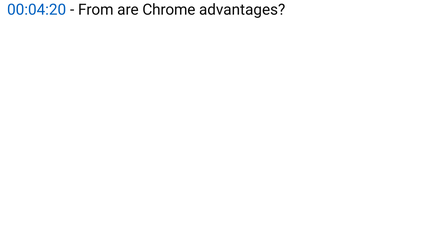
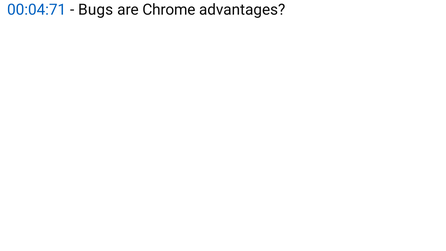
00:04:20: 00:04:20 -> 00:04:71
From: From -> Bugs
